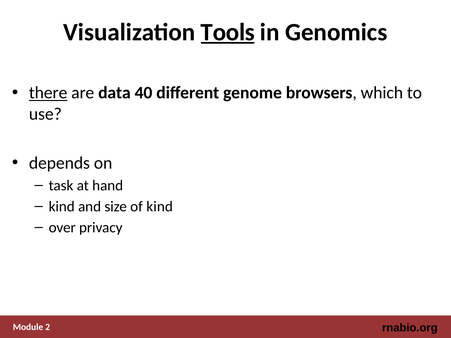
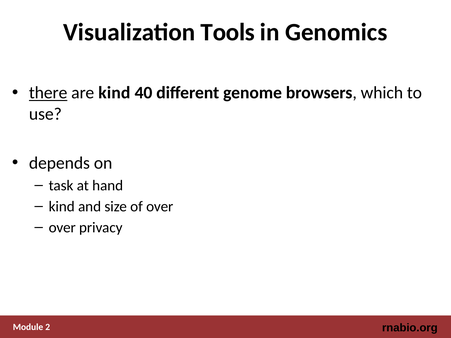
Tools underline: present -> none
are data: data -> kind
of kind: kind -> over
